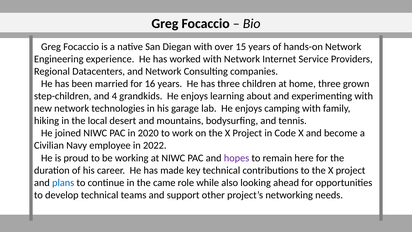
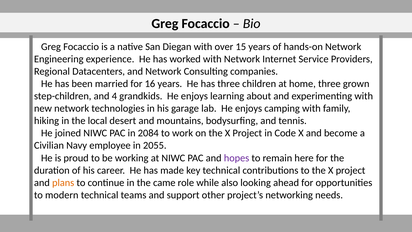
2020: 2020 -> 2084
2022: 2022 -> 2055
plans colour: blue -> orange
develop: develop -> modern
